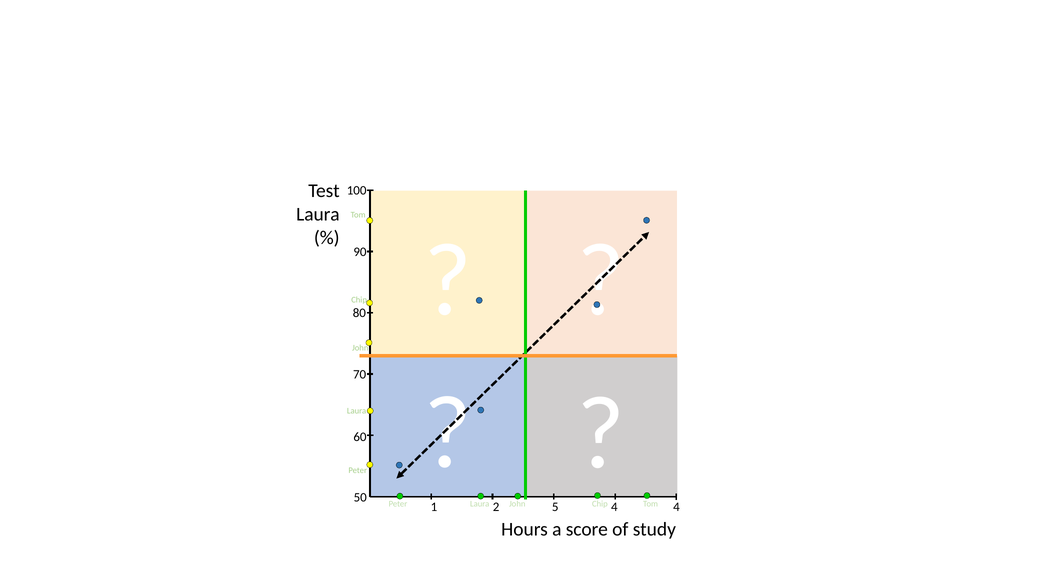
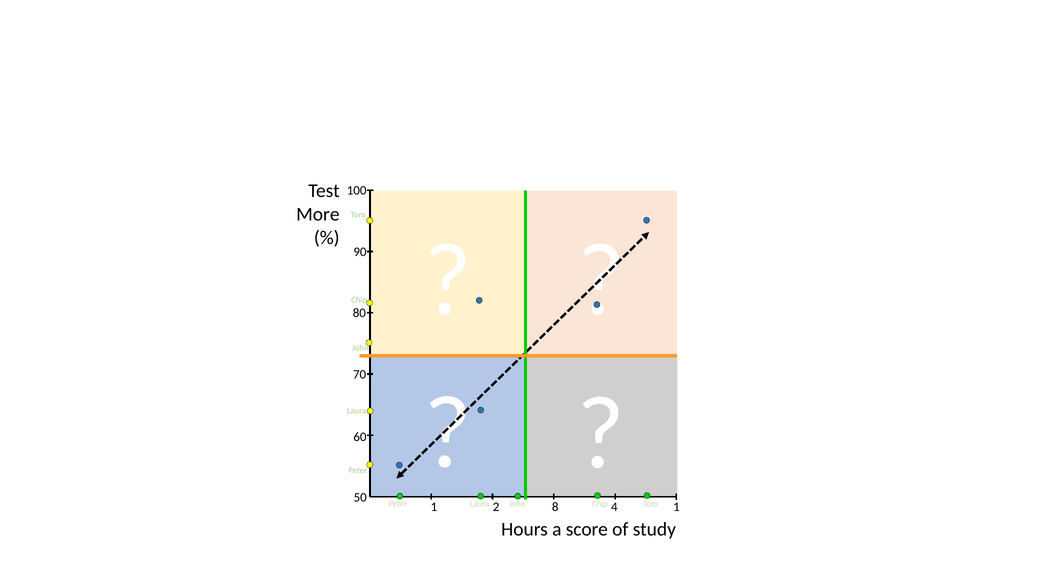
Laura at (318, 214): Laura -> More
5: 5 -> 8
4 4: 4 -> 1
